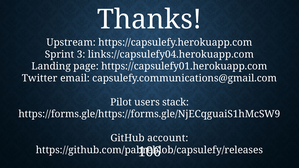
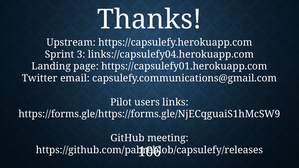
stack: stack -> links
account: account -> meeting
